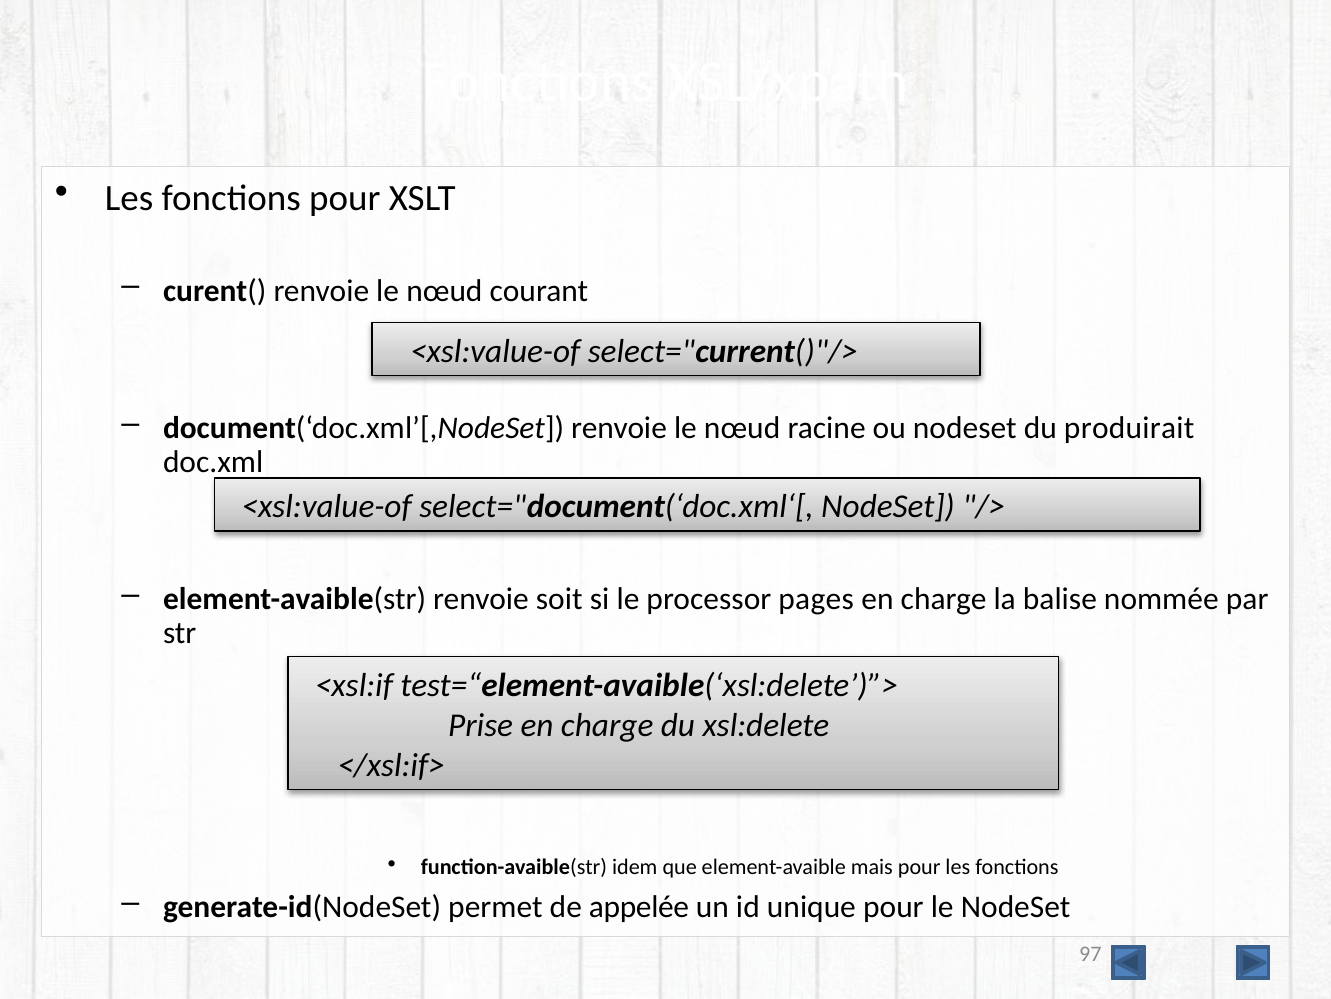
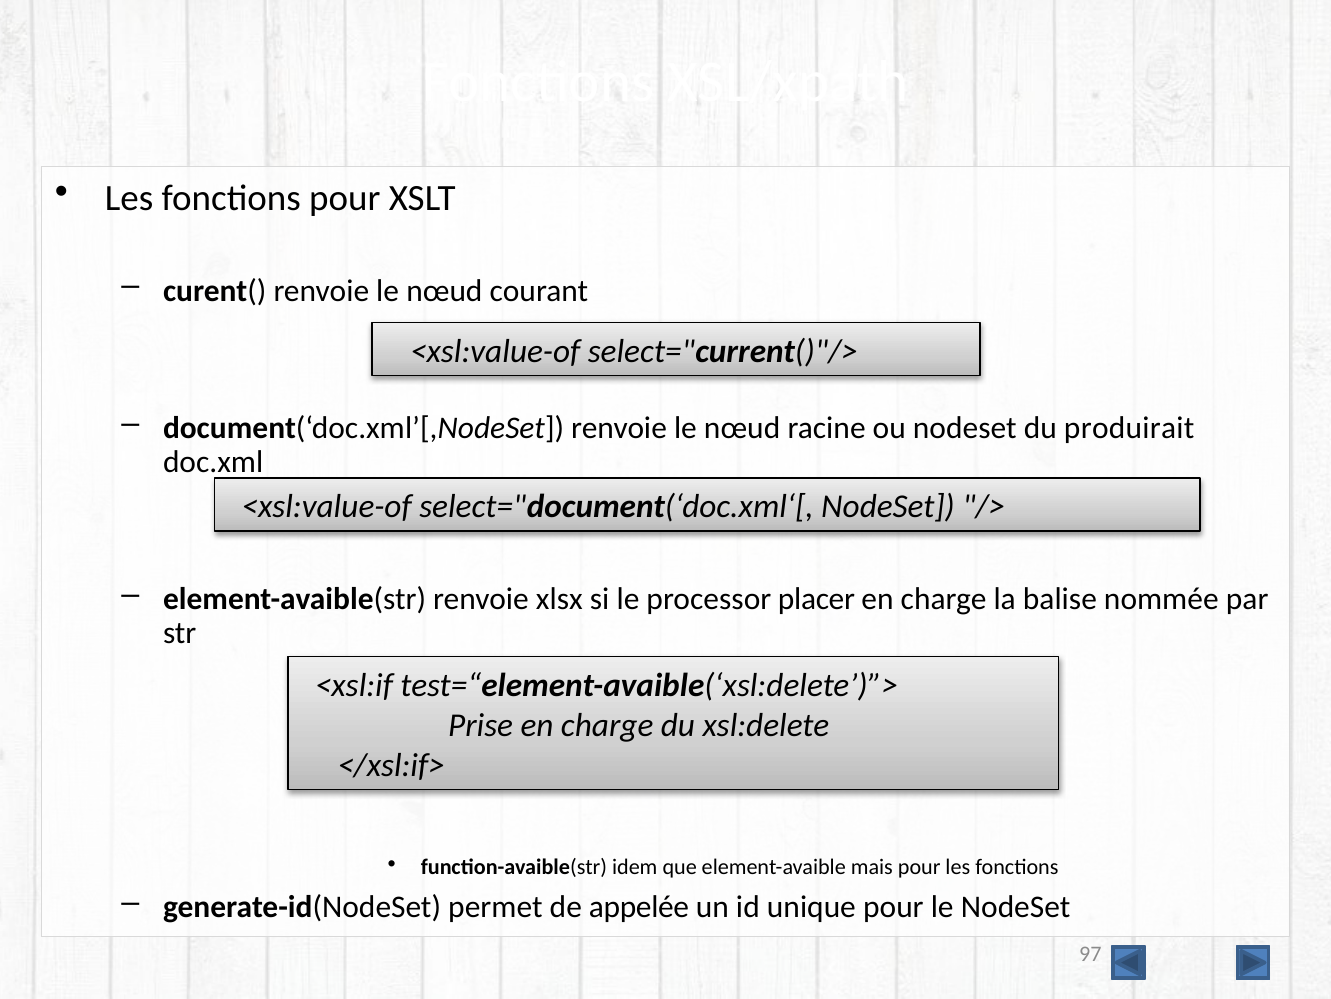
soit: soit -> xlsx
pages: pages -> placer
